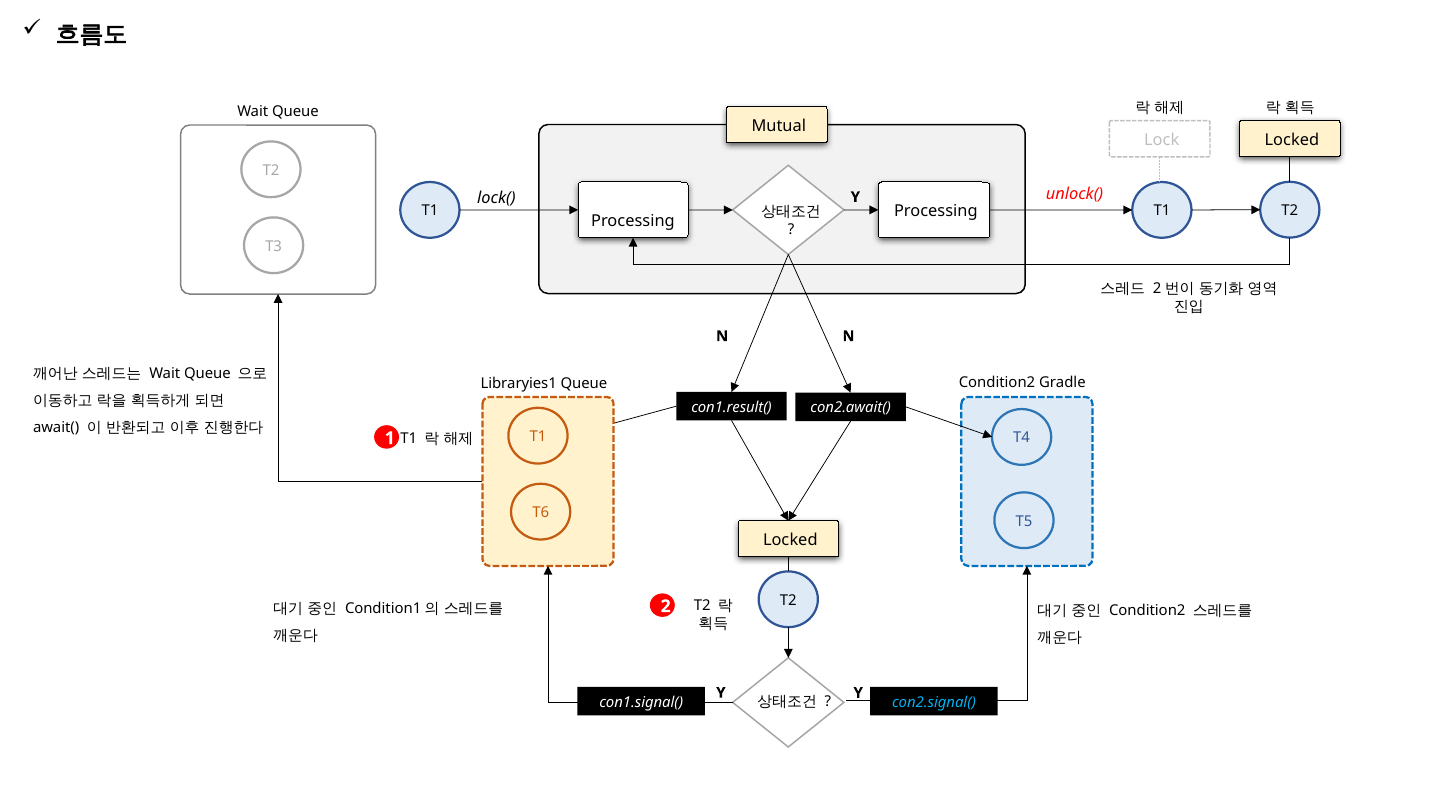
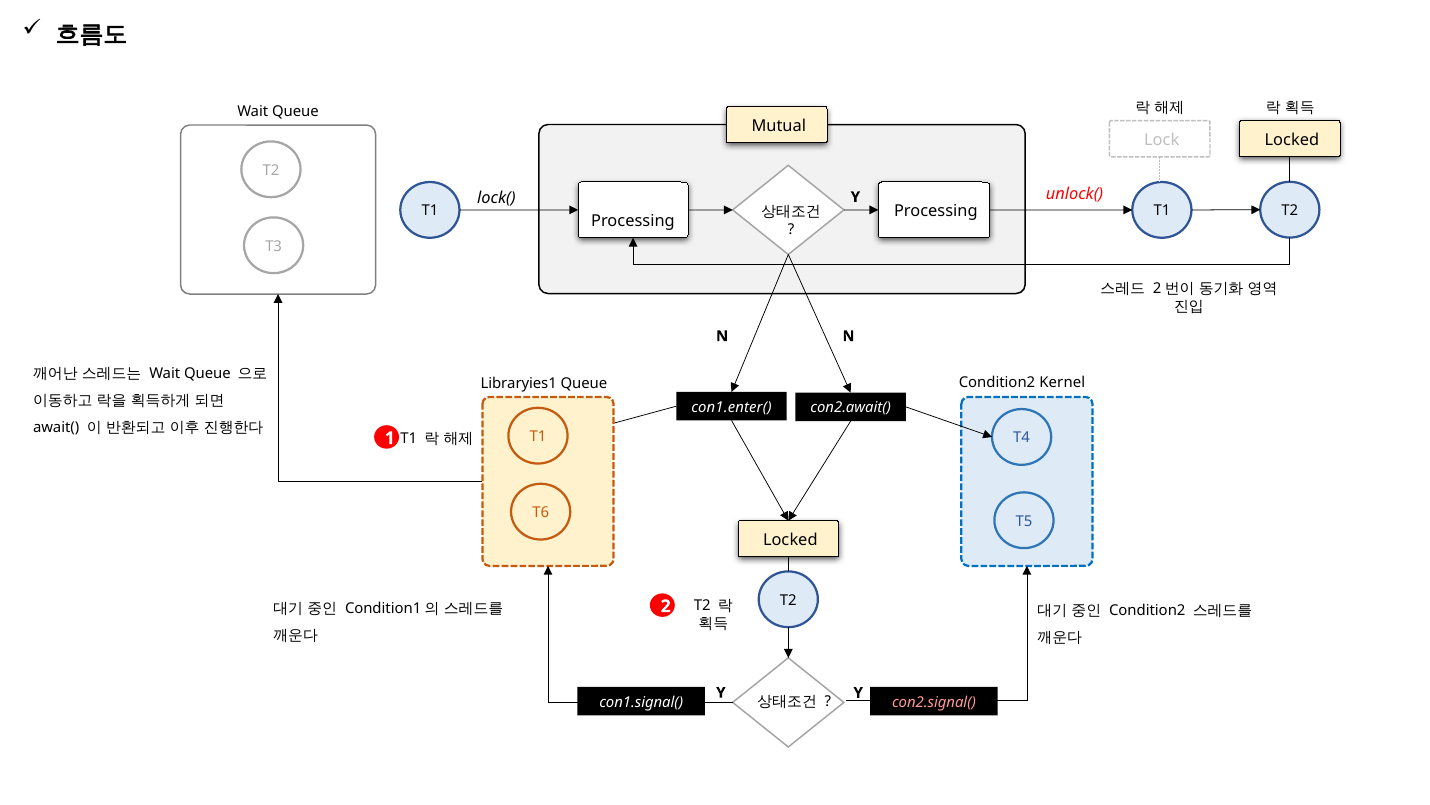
Gradle: Gradle -> Kernel
con1.result(: con1.result( -> con1.enter(
con2.signal( colour: light blue -> pink
